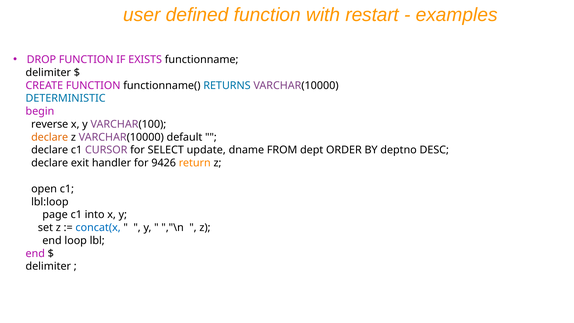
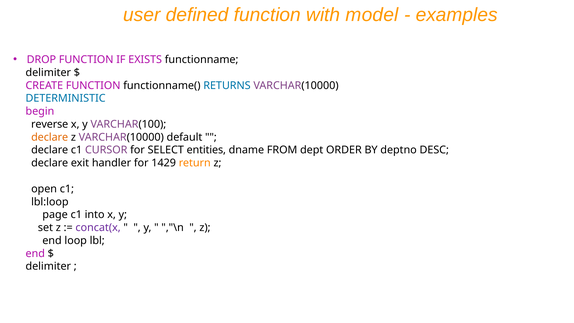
restart: restart -> model
update: update -> entities
9426: 9426 -> 1429
concat(x colour: blue -> purple
